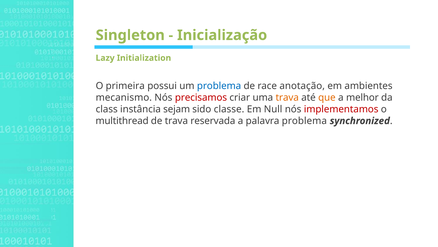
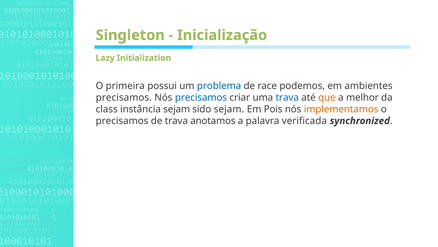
anotação: anotação -> podemos
mecanismo at (124, 97): mecanismo -> precisamos
precisamos at (201, 97) colour: red -> blue
trava at (287, 97) colour: orange -> blue
sido classe: classe -> sejam
Null: Null -> Pois
implementamos colour: red -> orange
multithread at (122, 121): multithread -> precisamos
reservada: reservada -> anotamos
palavra problema: problema -> verificada
